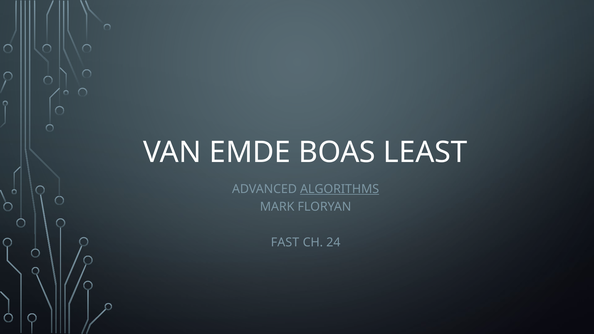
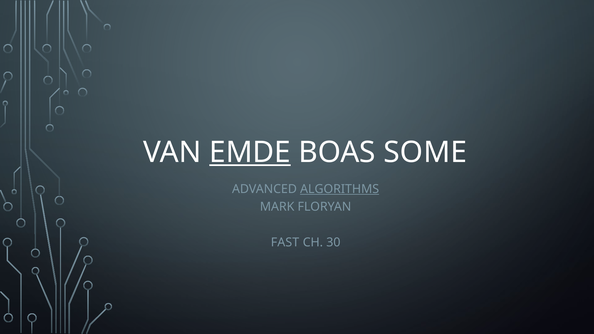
EMDE underline: none -> present
LEAST: LEAST -> SOME
24: 24 -> 30
